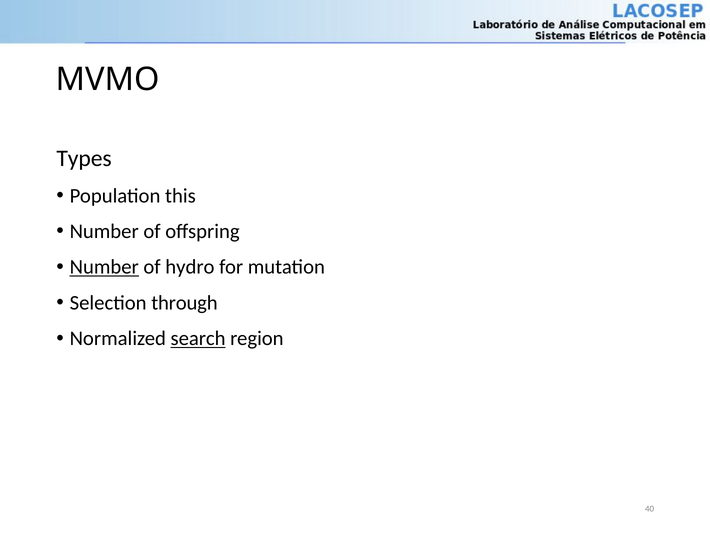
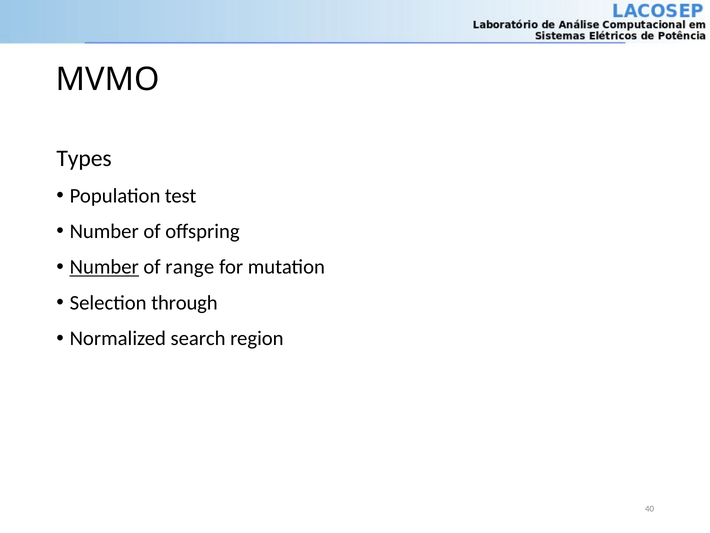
this: this -> test
hydro: hydro -> range
search underline: present -> none
